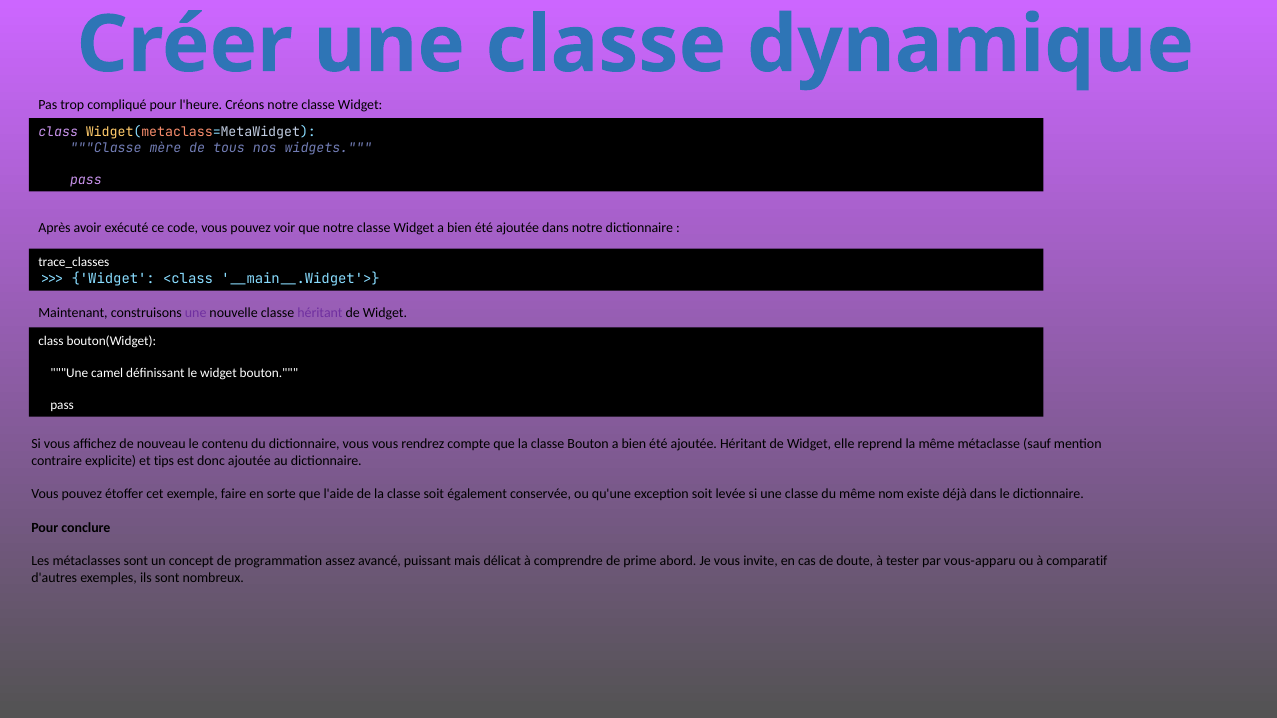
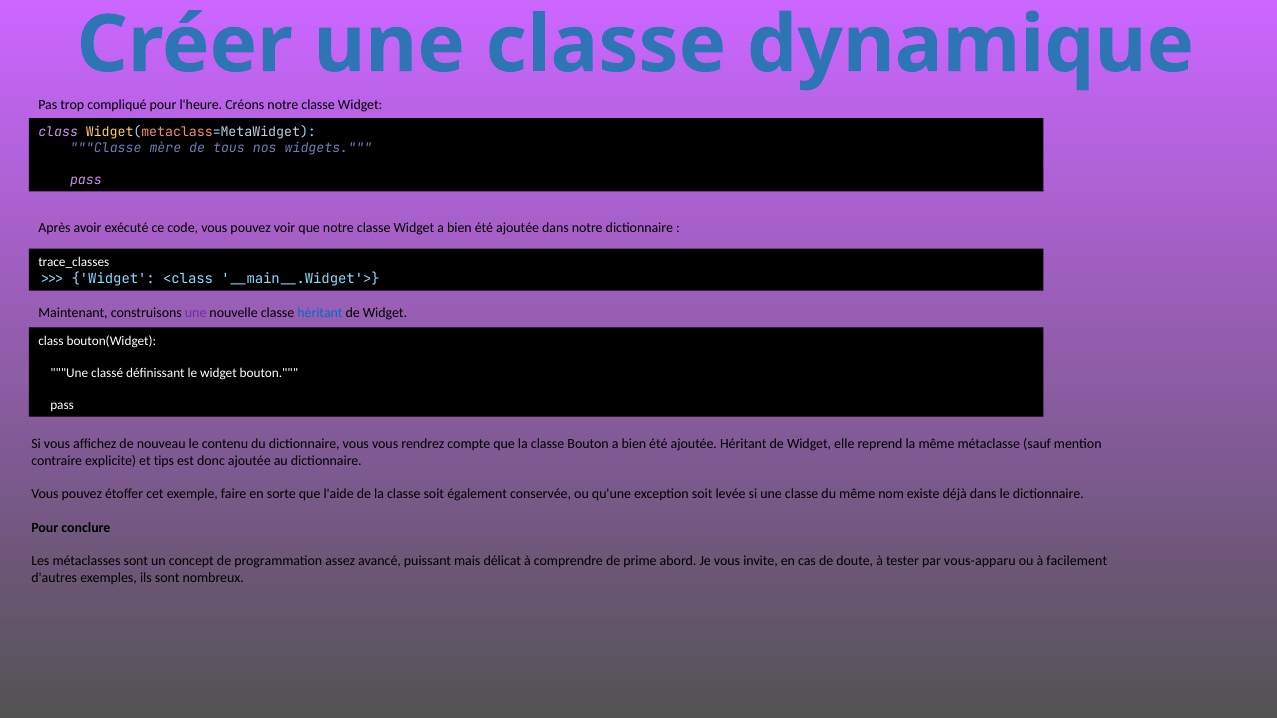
héritant at (320, 313) colour: purple -> blue
camel: camel -> classé
comparatif: comparatif -> facilement
